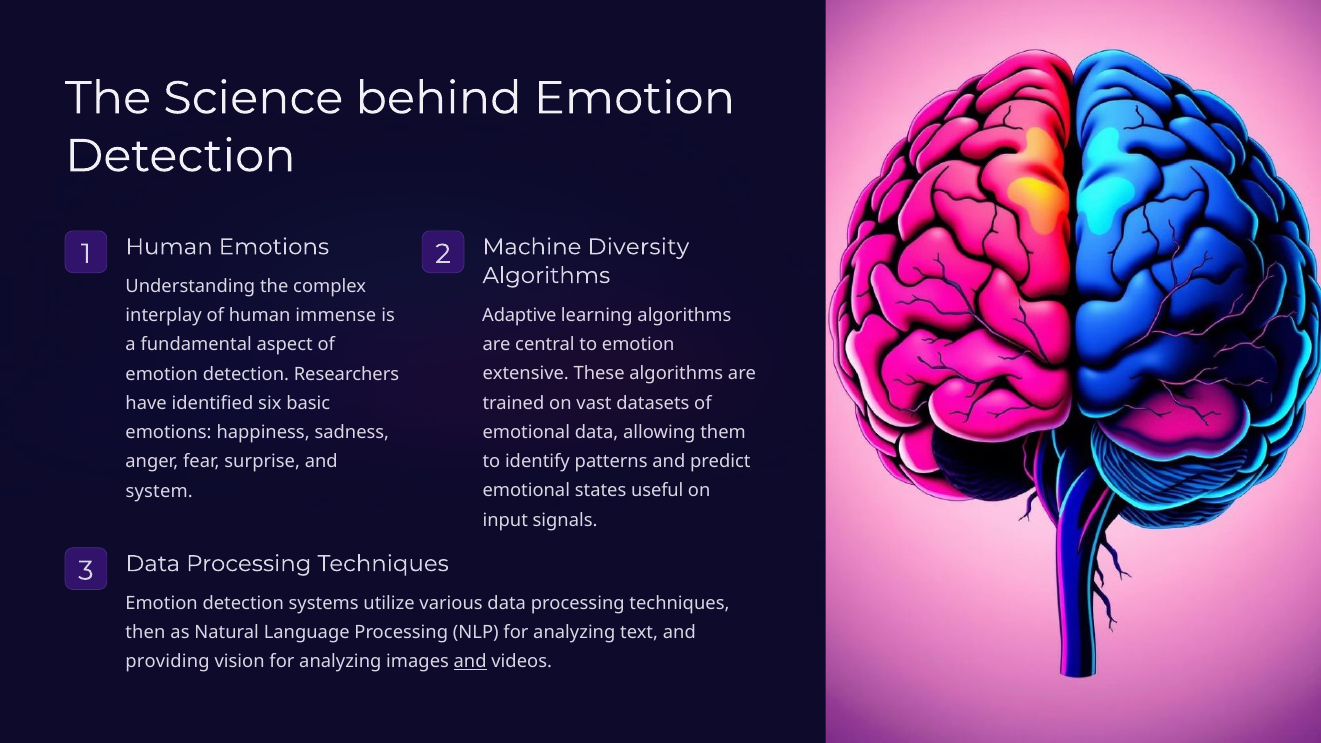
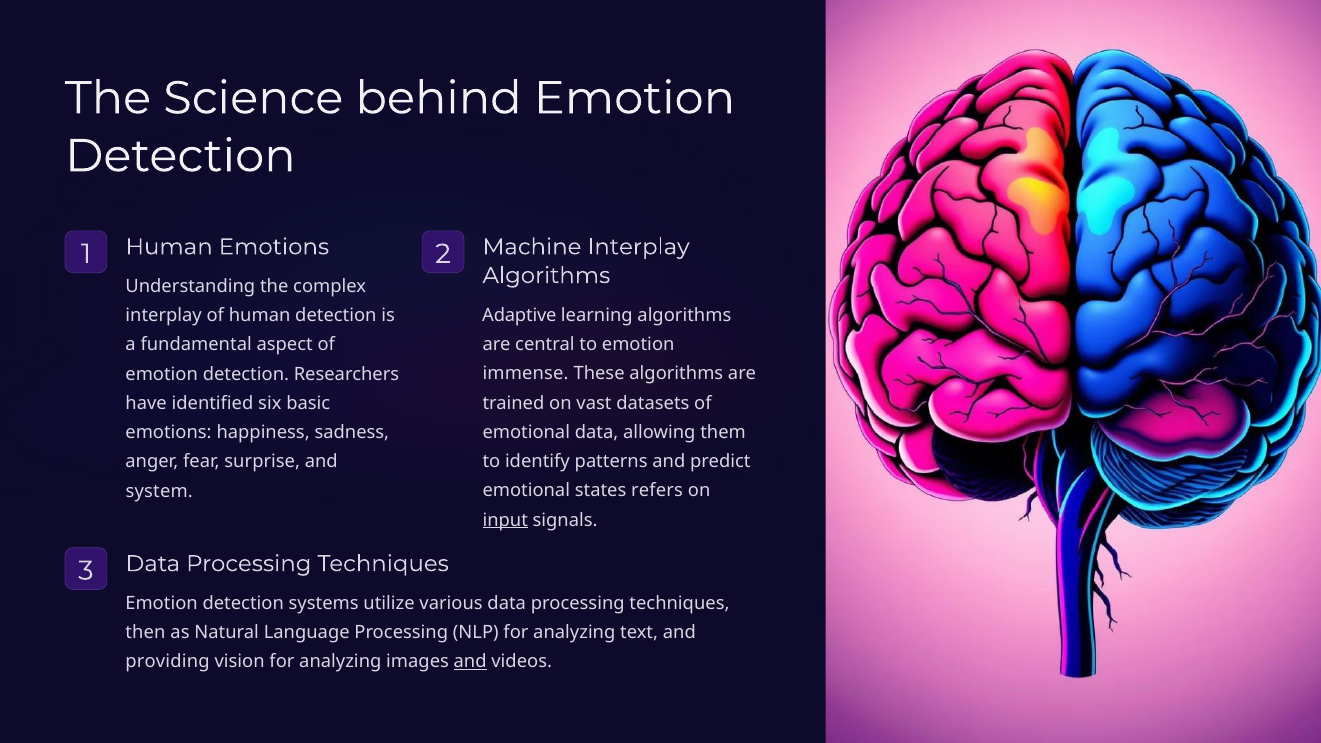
Machine Diversity: Diversity -> Interplay
human immense: immense -> detection
extensive: extensive -> immense
useful: useful -> refers
input underline: none -> present
